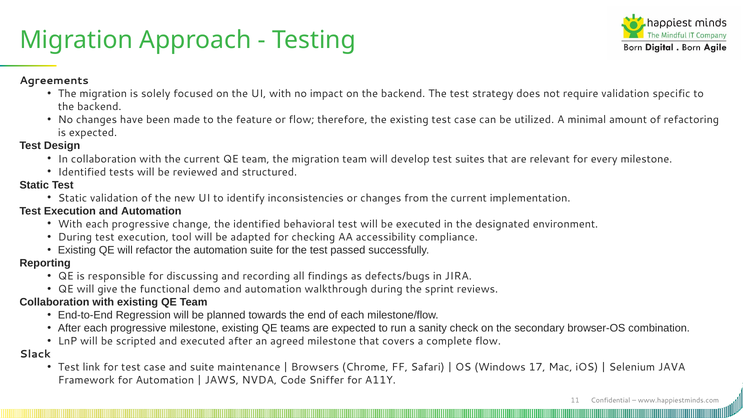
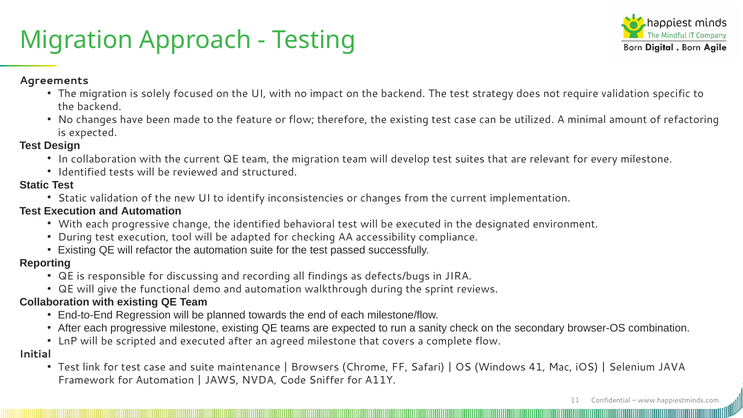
Slack: Slack -> Initial
17: 17 -> 41
